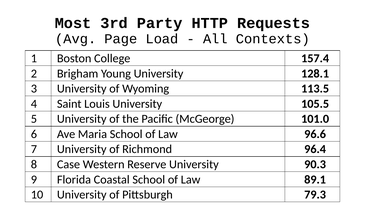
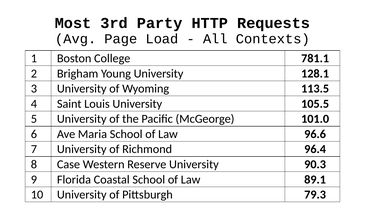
157.4: 157.4 -> 781.1
